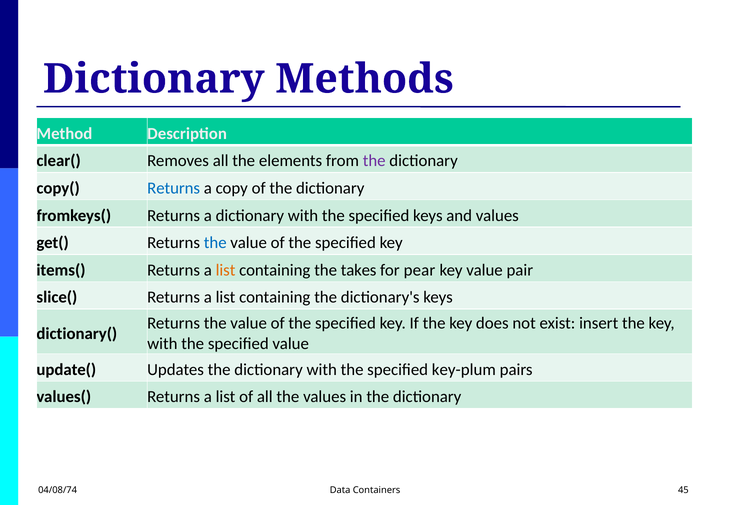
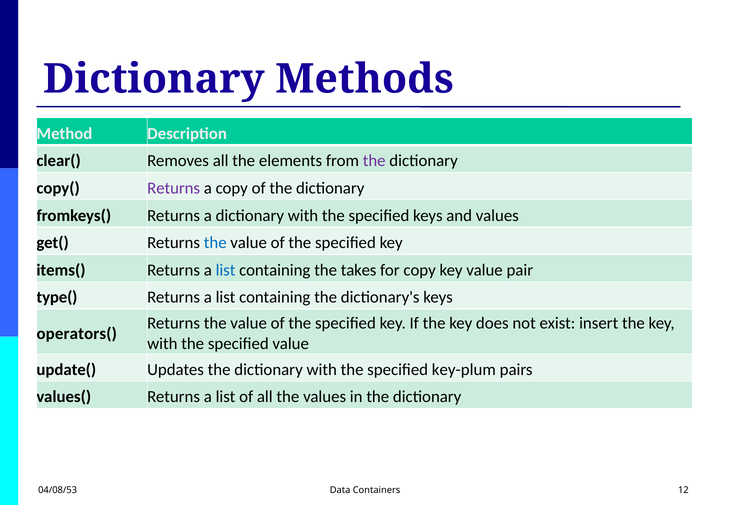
Returns at (174, 188) colour: blue -> purple
list at (226, 270) colour: orange -> blue
for pear: pear -> copy
slice(: slice( -> type(
dictionary(: dictionary( -> operators(
04/08/74: 04/08/74 -> 04/08/53
45: 45 -> 12
